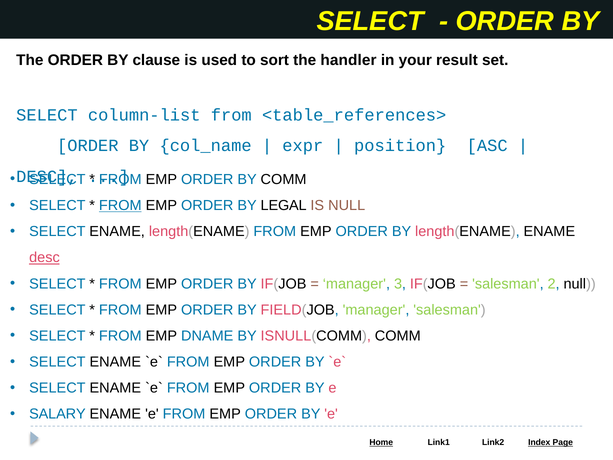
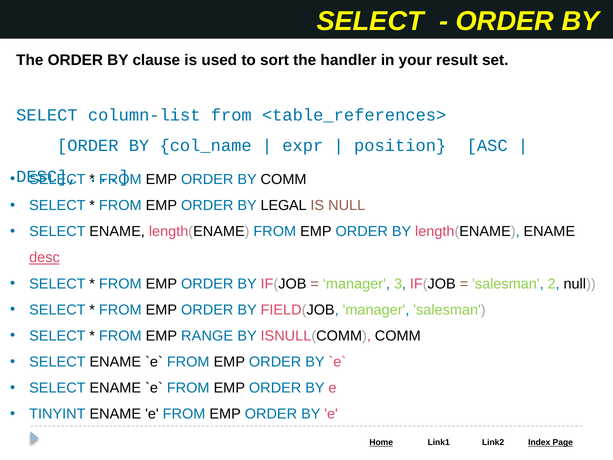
FROM at (120, 205) underline: present -> none
DNAME: DNAME -> RANGE
SALARY: SALARY -> TINYINT
